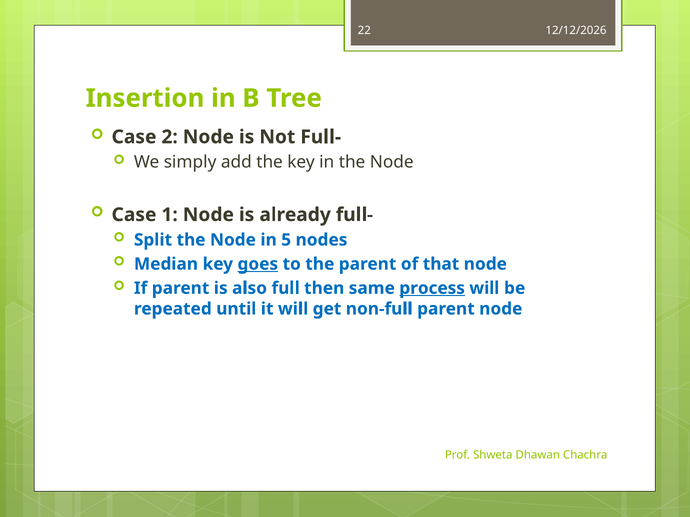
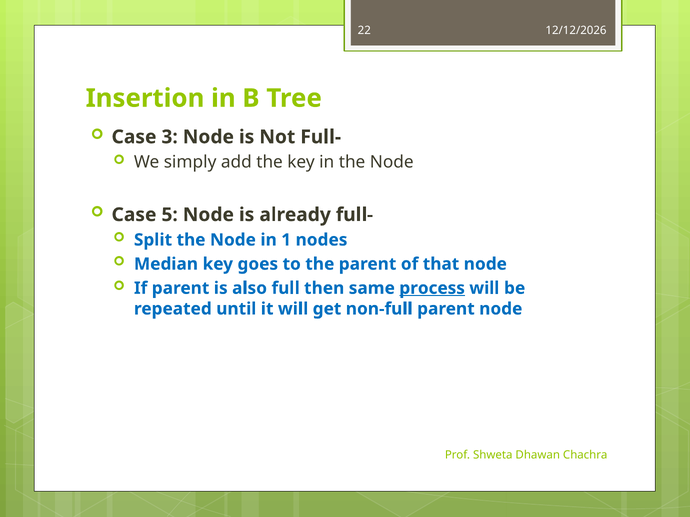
2: 2 -> 3
1: 1 -> 5
5: 5 -> 1
goes underline: present -> none
